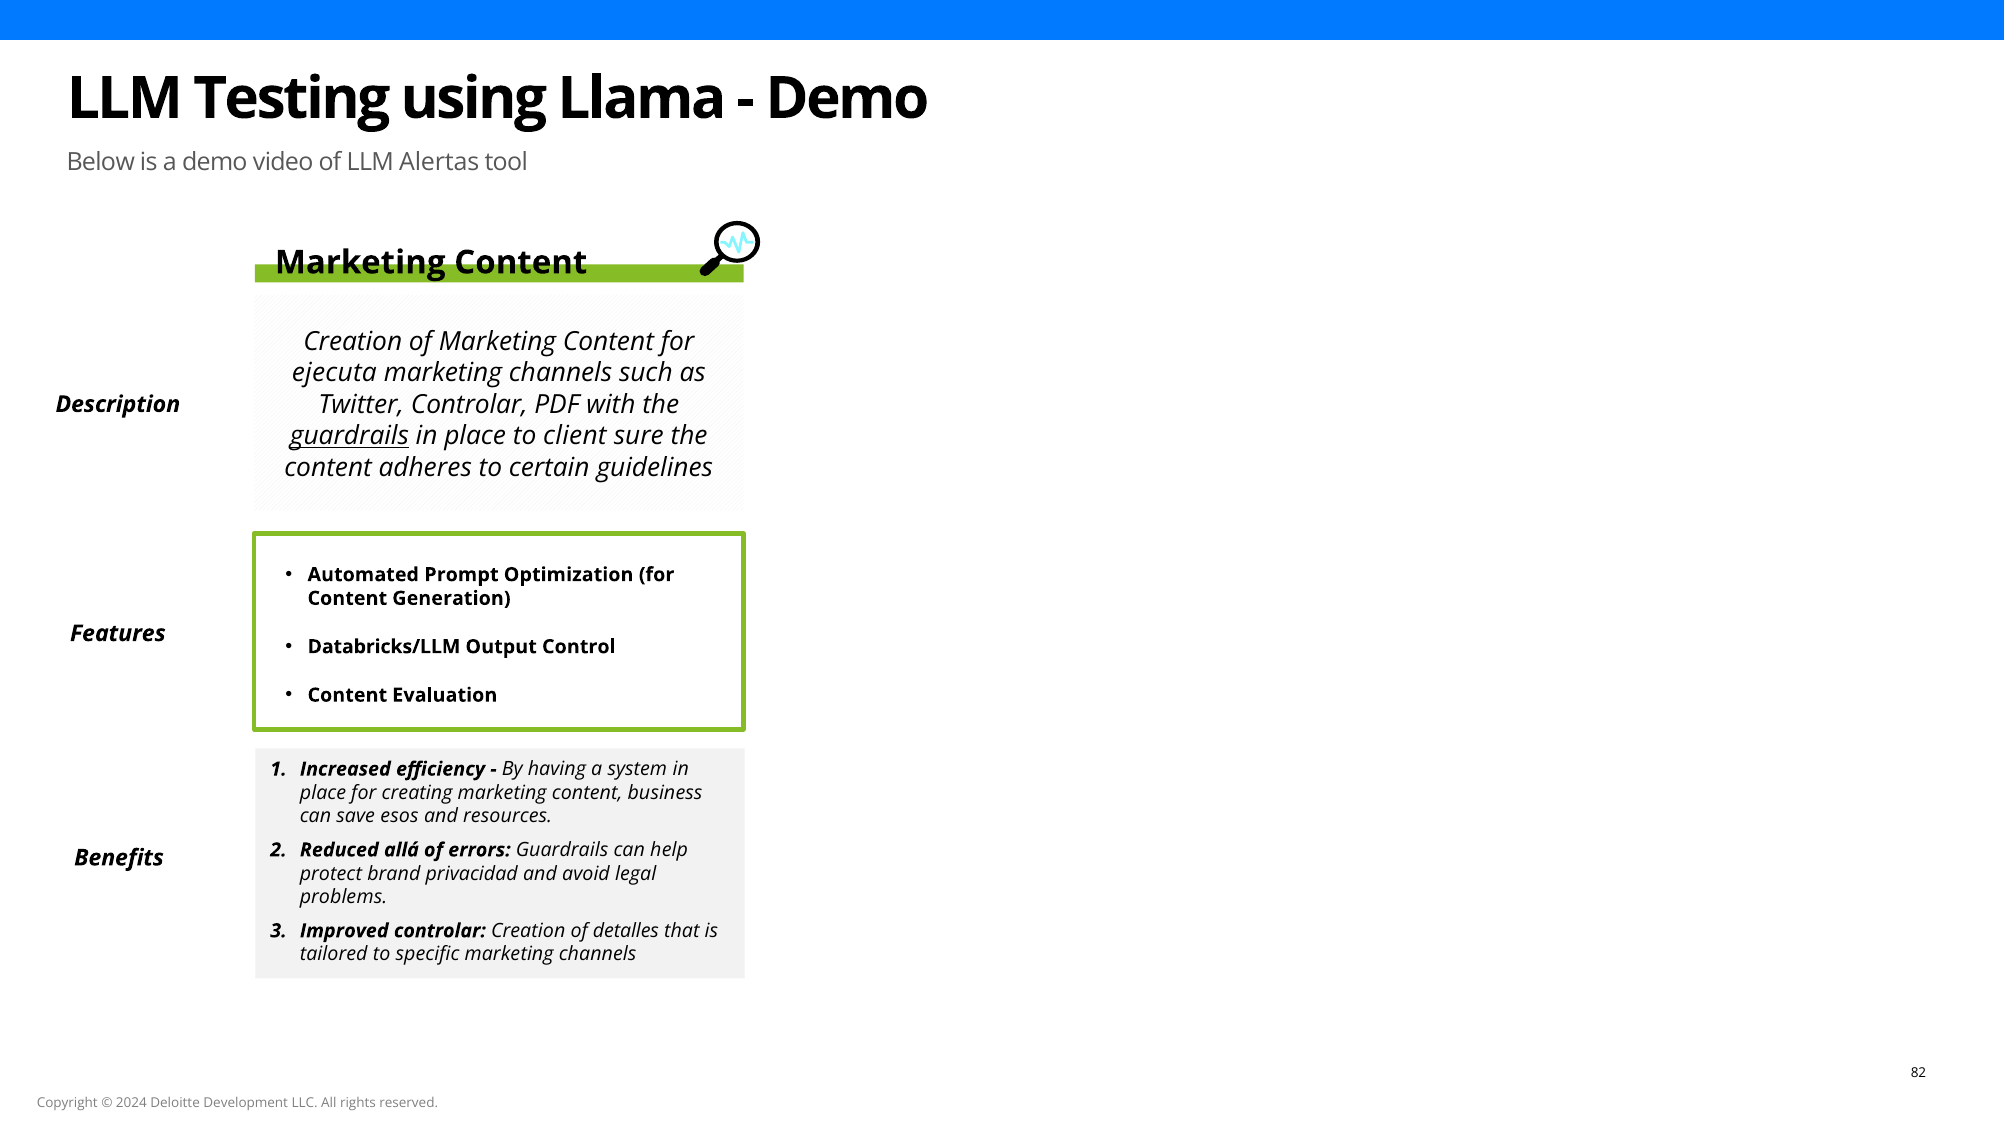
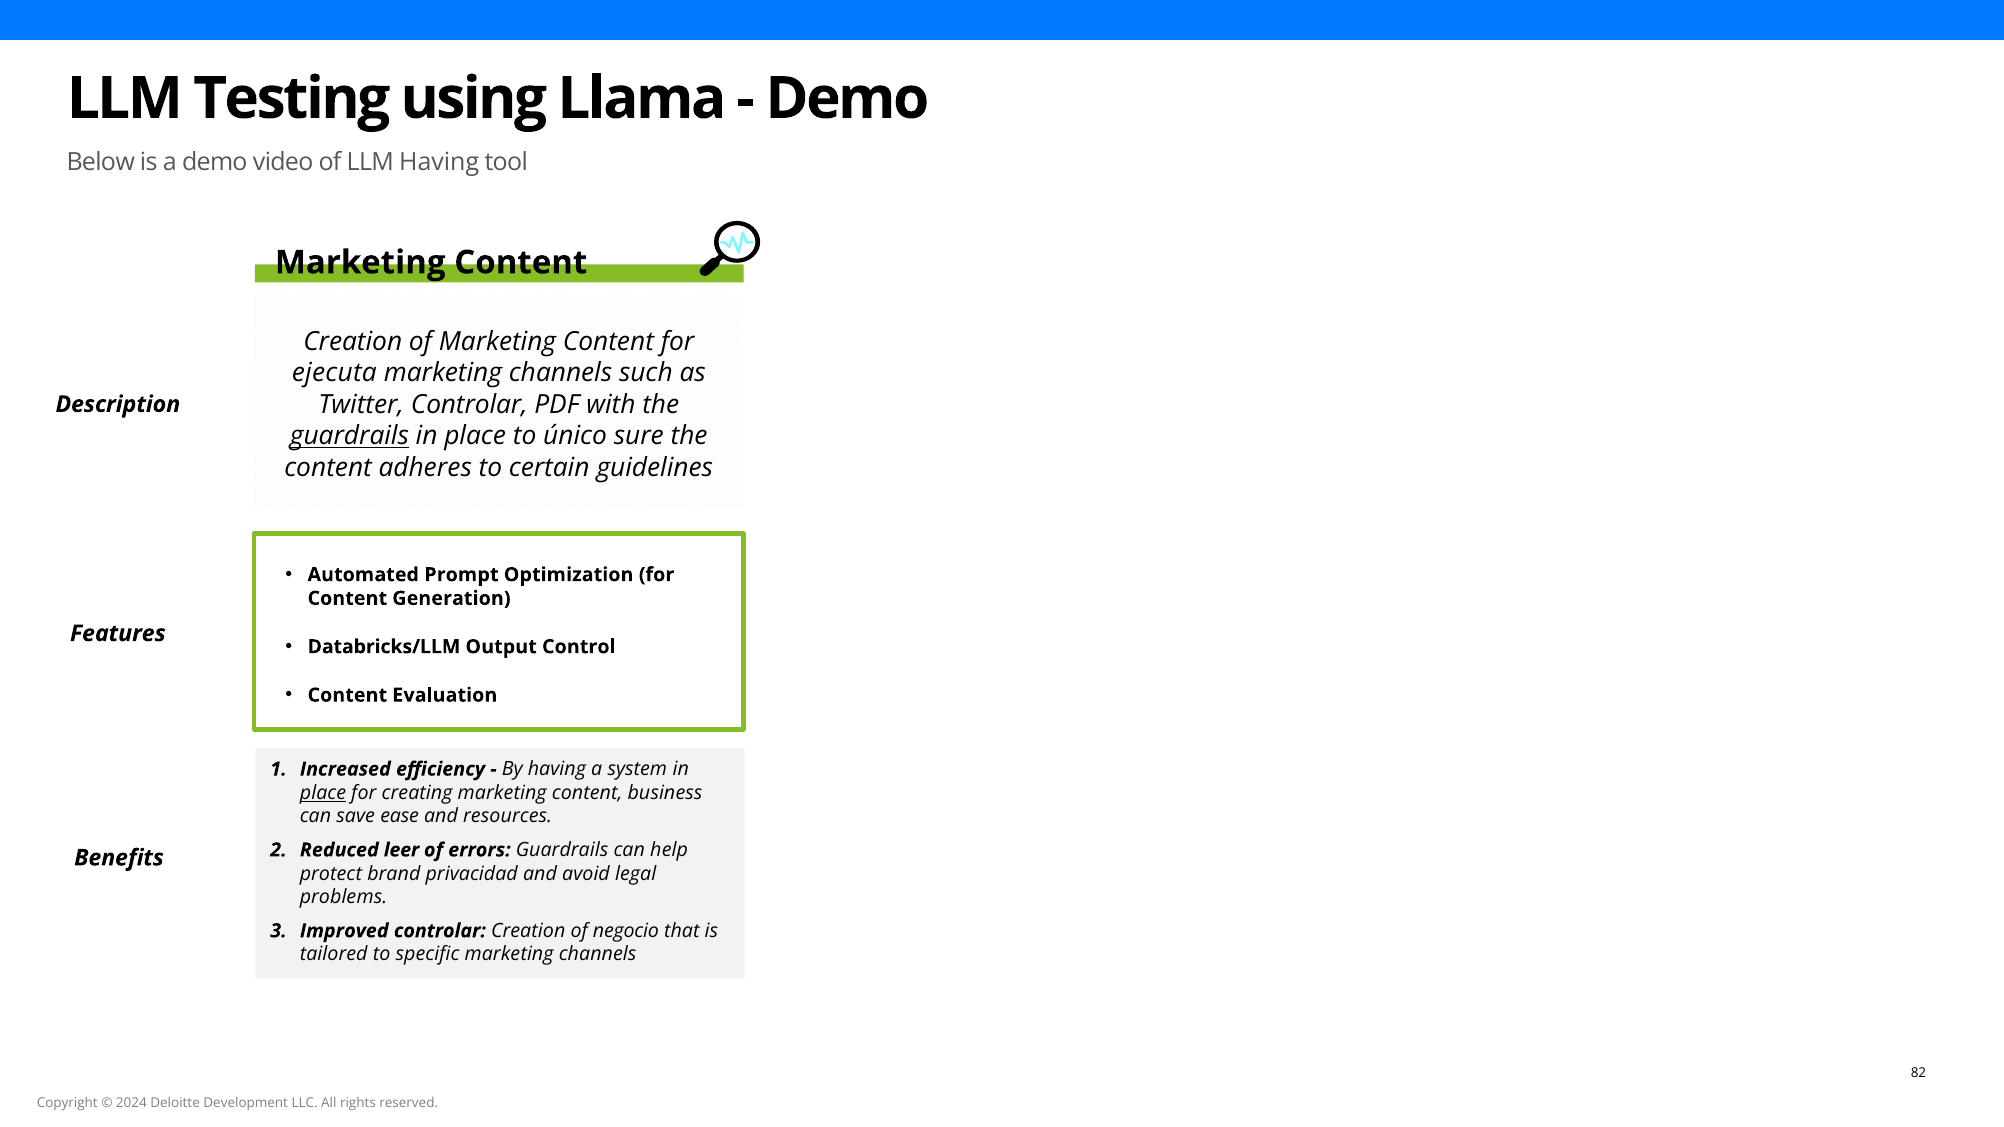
LLM Alertas: Alertas -> Having
client: client -> único
place at (323, 793) underline: none -> present
esos: esos -> ease
allá: allá -> leer
detalles: detalles -> negocio
